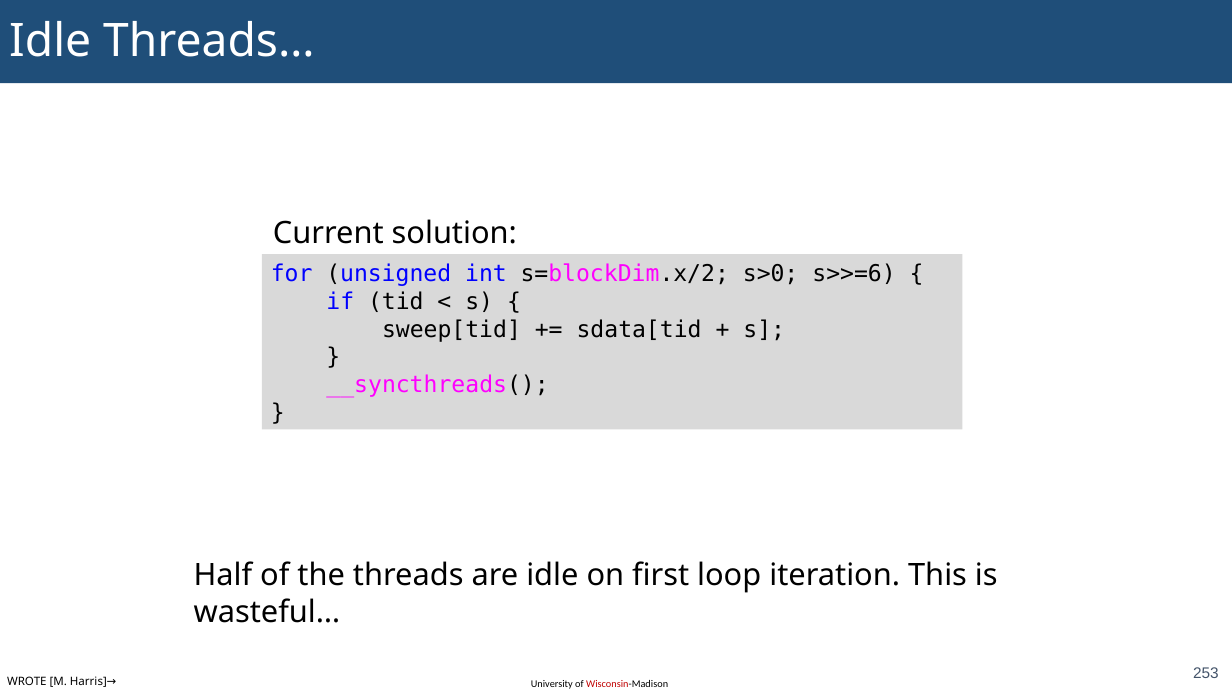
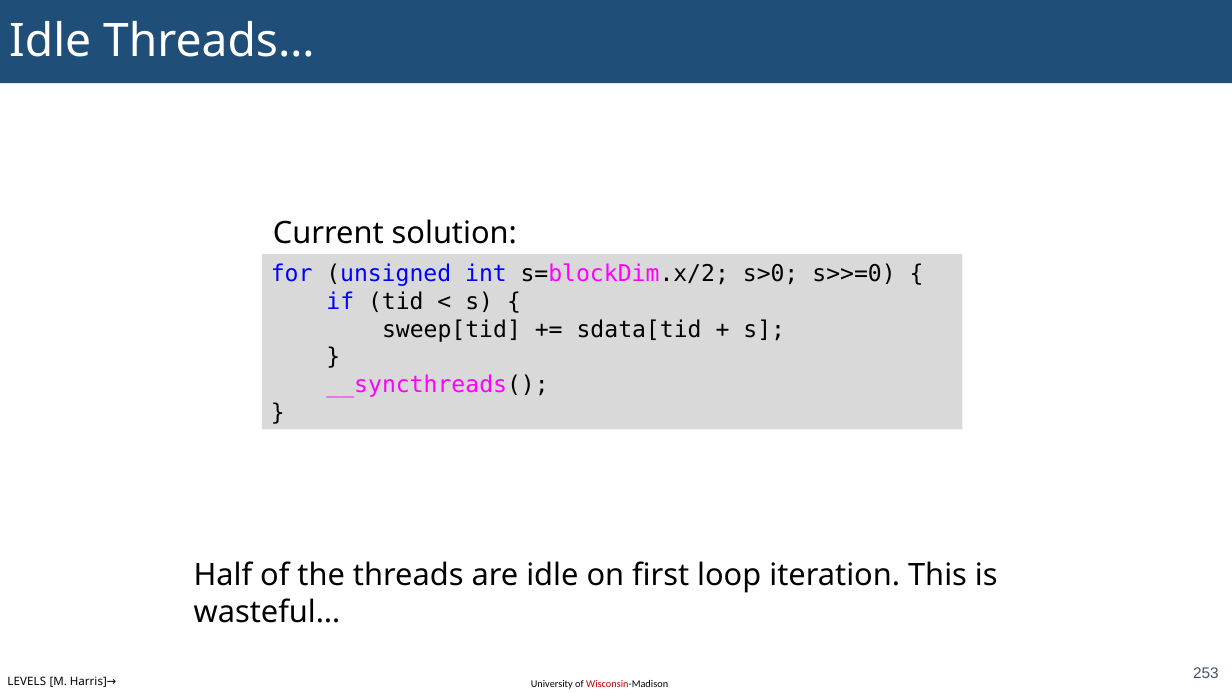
s>>=6: s>>=6 -> s>>=0
WROTE: WROTE -> LEVELS
